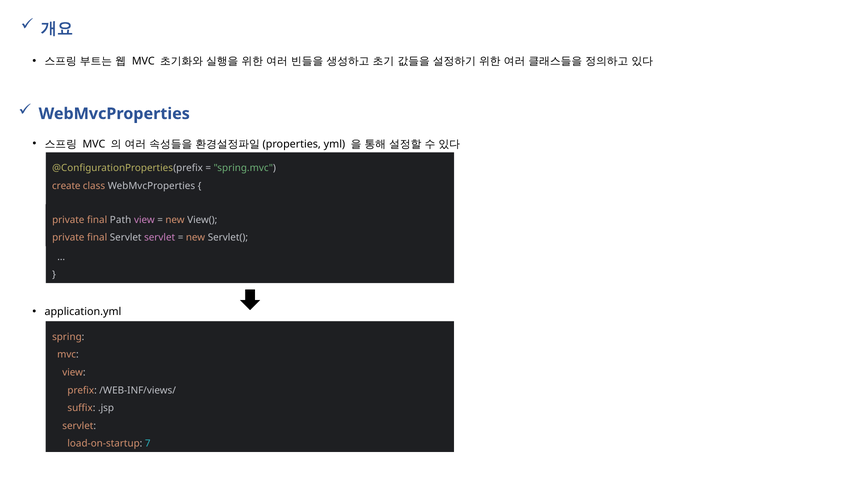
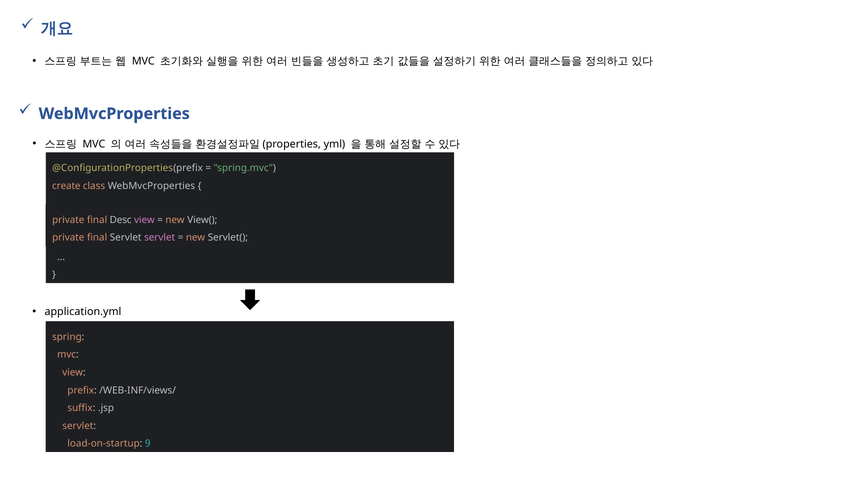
Path: Path -> Desc
7: 7 -> 9
